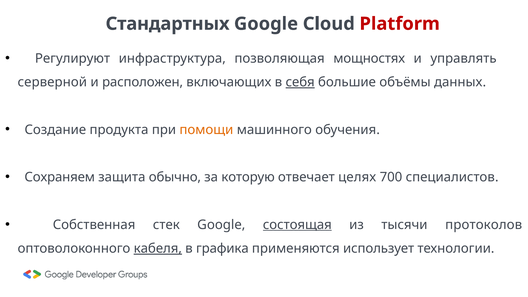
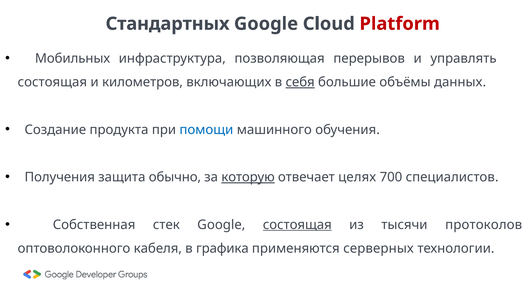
Регулируют: Регулируют -> Мобильных
мощностях: мощностях -> перерывов
серверной at (52, 82): серверной -> состоящая
расположен: расположен -> километров
помощи colour: orange -> blue
Сохраняем: Сохраняем -> Получения
которую underline: none -> present
кабеля underline: present -> none
использует: использует -> серверных
